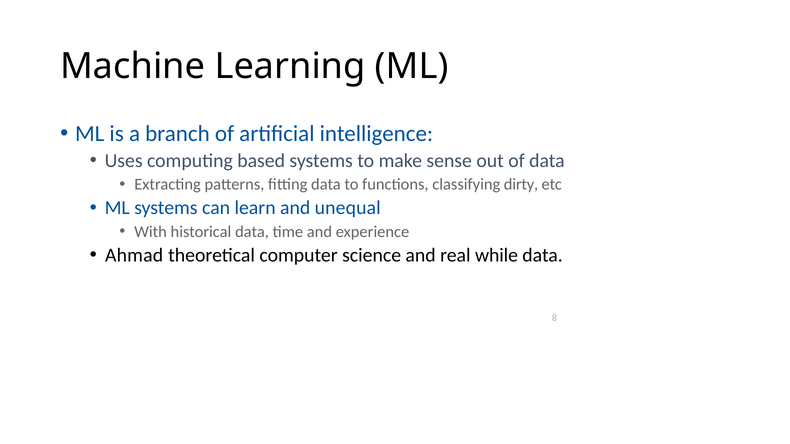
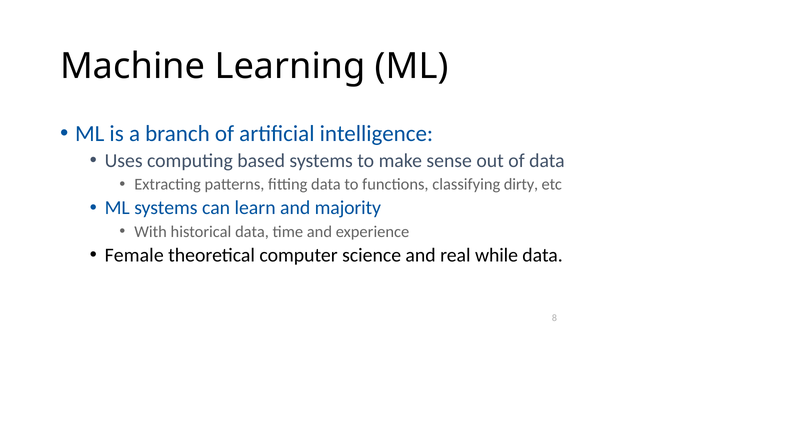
unequal: unequal -> majority
Ahmad: Ahmad -> Female
